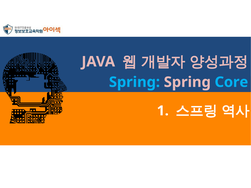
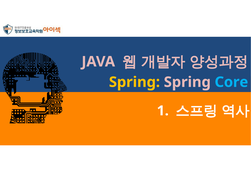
Spring at (134, 82) colour: light blue -> yellow
